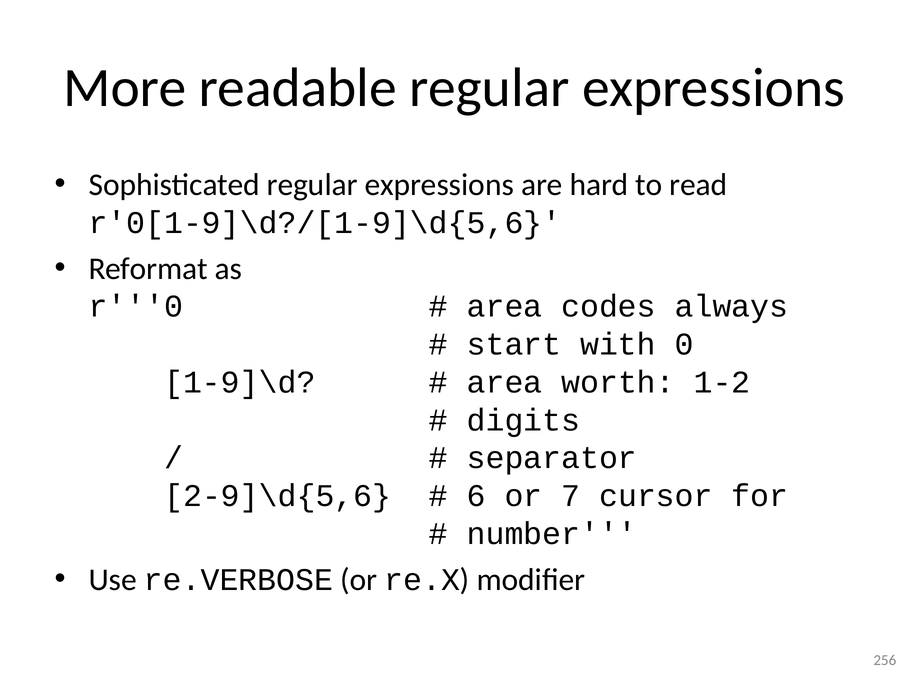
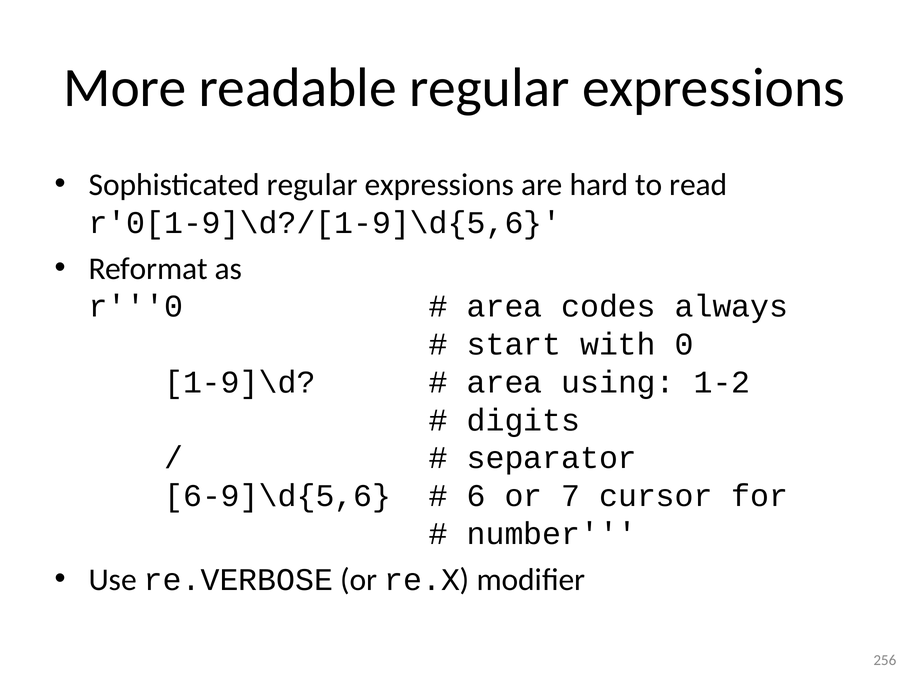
worth: worth -> using
2-9]\d{5,6: 2-9]\d{5,6 -> 6-9]\d{5,6
